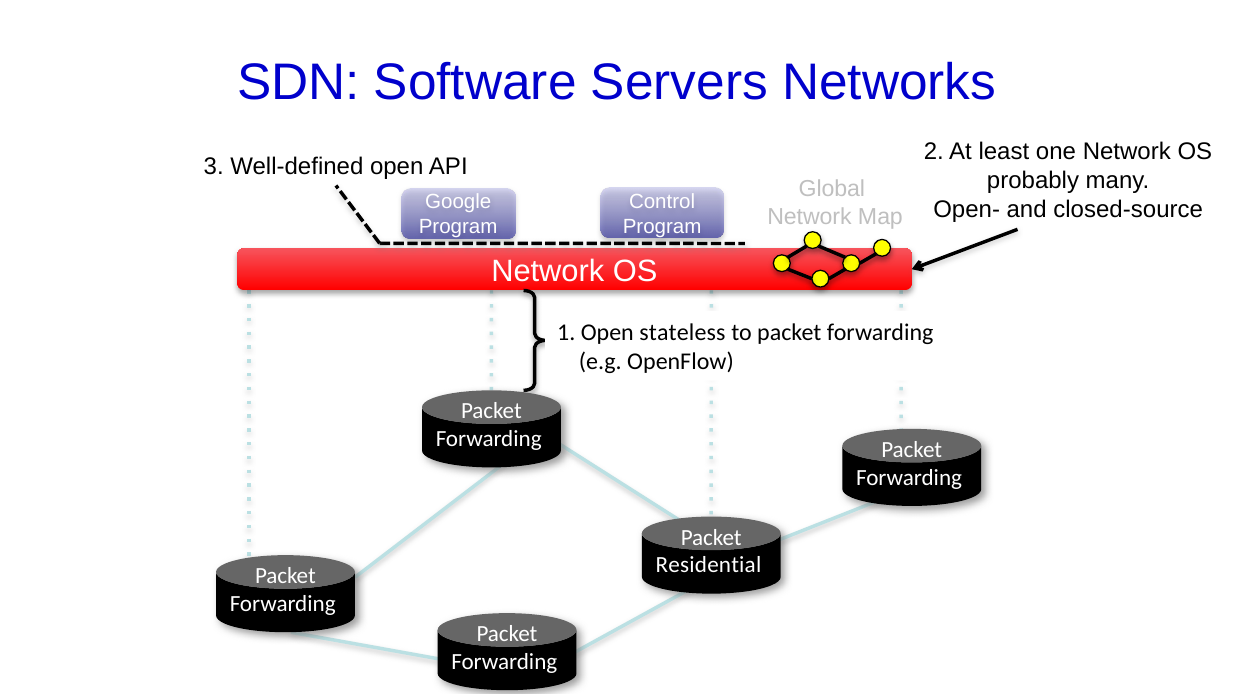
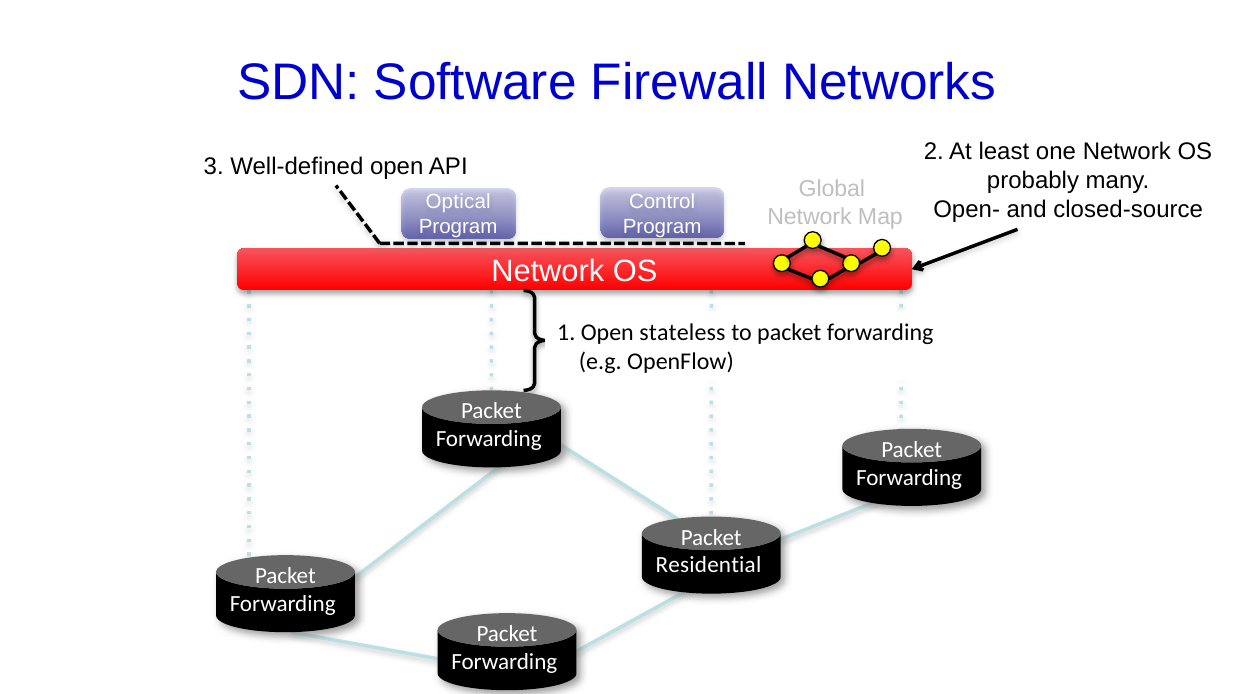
Servers: Servers -> Firewall
Google: Google -> Optical
